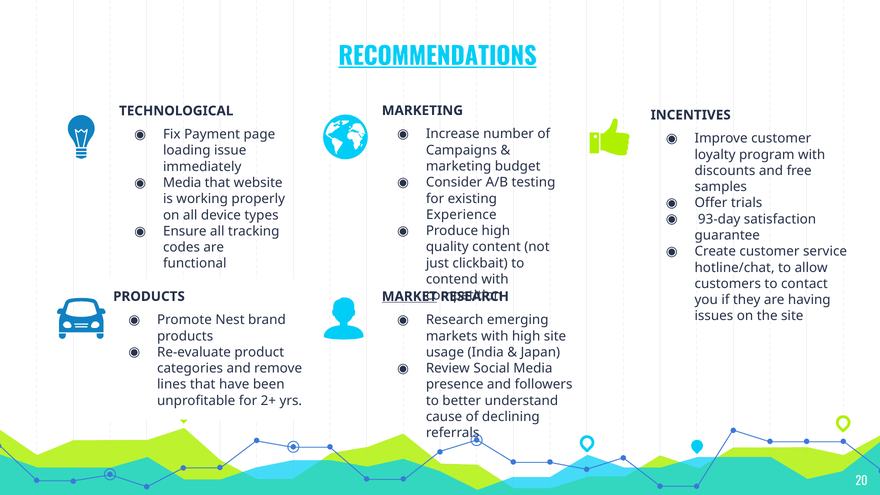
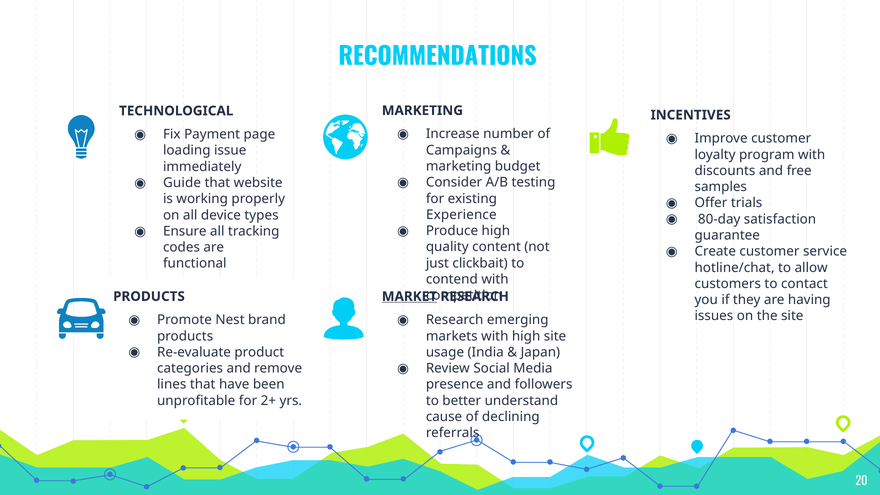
RECOMMENDATIONS underline: present -> none
Media at (182, 183): Media -> Guide
93-day: 93-day -> 80-day
